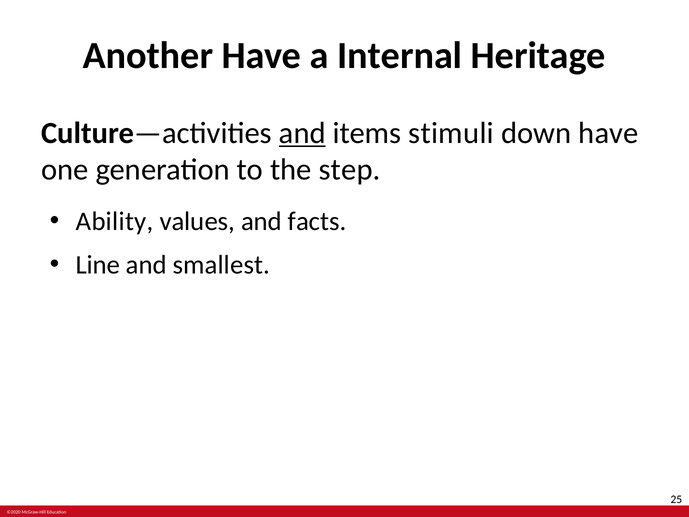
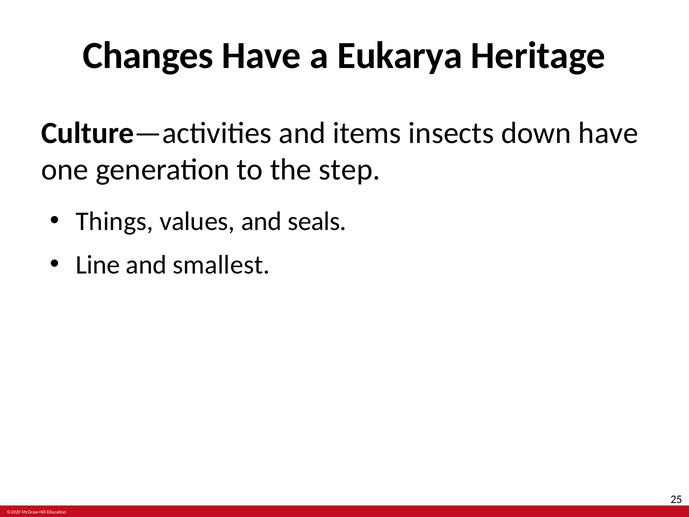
Another: Another -> Changes
Internal: Internal -> Eukarya
and at (302, 133) underline: present -> none
stimuli: stimuli -> insects
Ability: Ability -> Things
facts: facts -> seals
